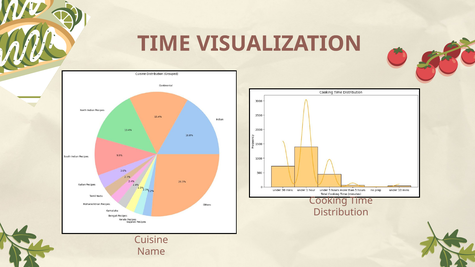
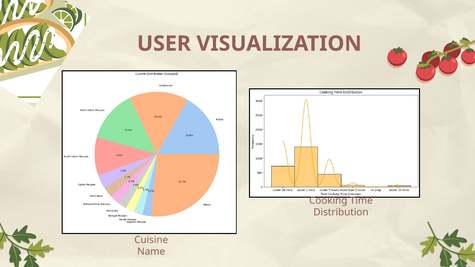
TIME at (164, 44): TIME -> USER
